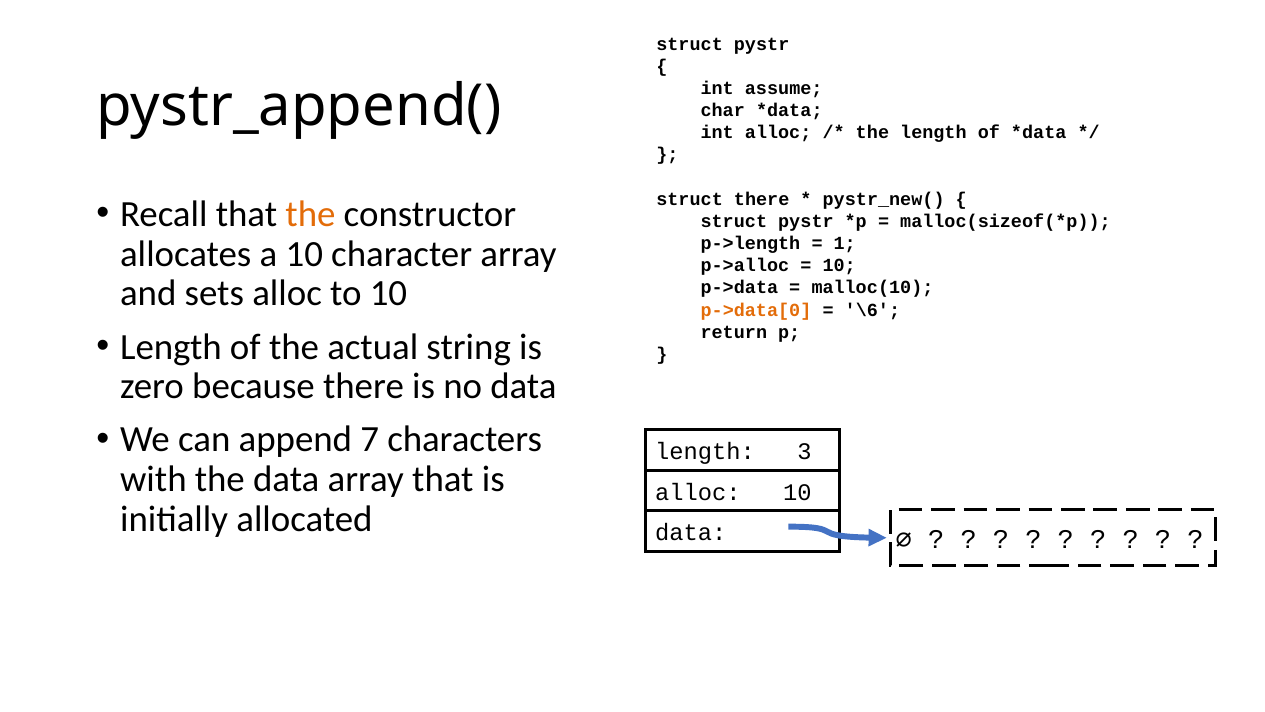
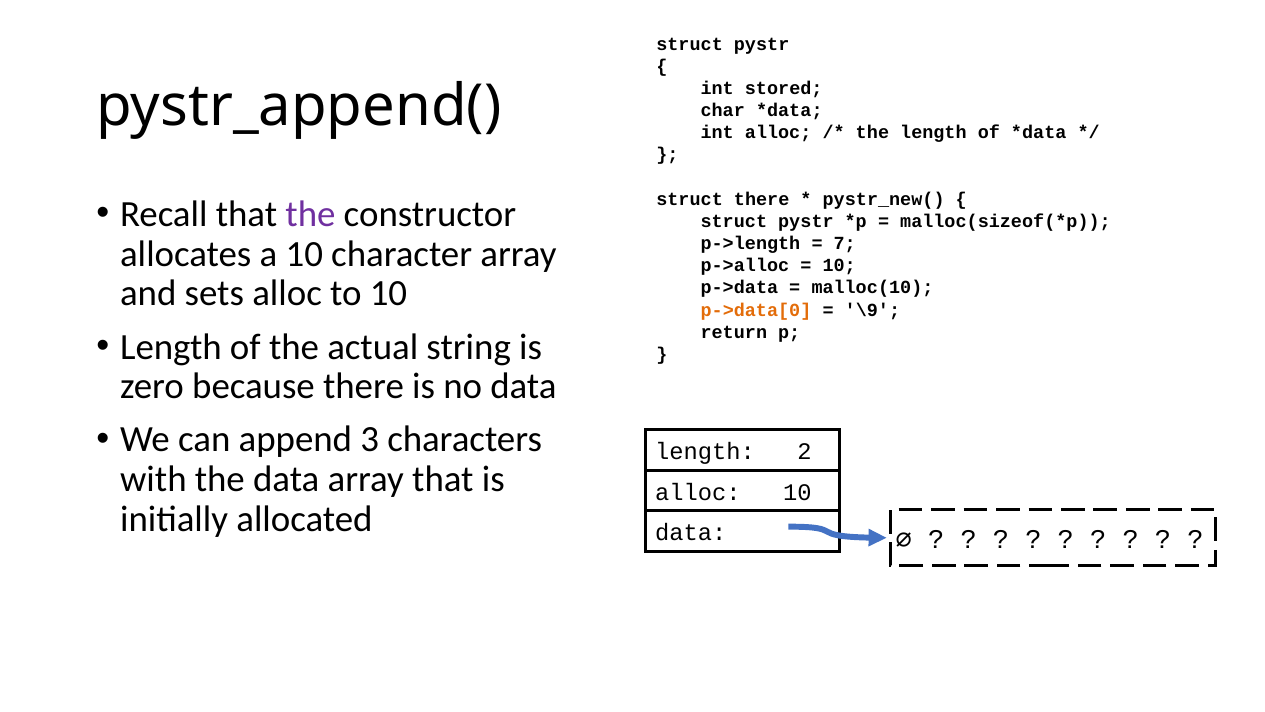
assume: assume -> stored
the at (310, 214) colour: orange -> purple
1: 1 -> 7
\6: \6 -> \9
7: 7 -> 3
3: 3 -> 2
